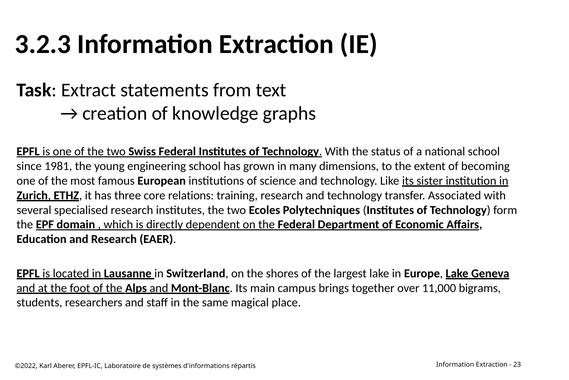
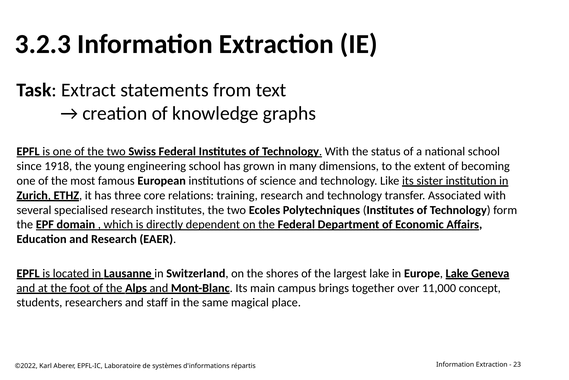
1981: 1981 -> 1918
bigrams: bigrams -> concept
